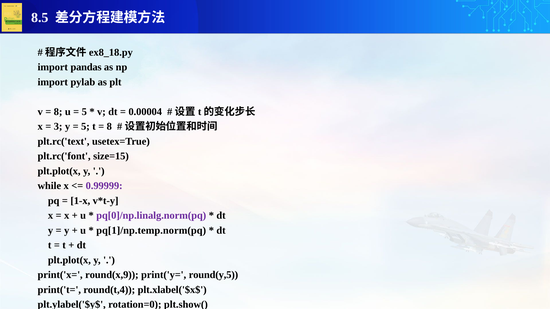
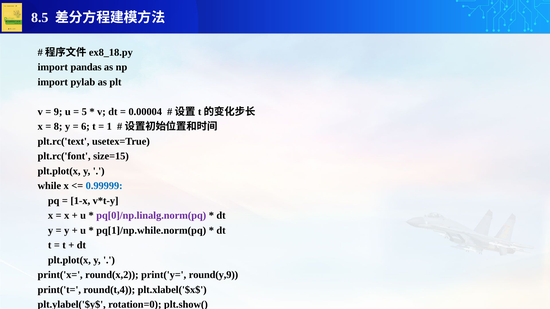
8 at (58, 112): 8 -> 9
3: 3 -> 8
5 at (85, 127): 5 -> 6
8 at (109, 127): 8 -> 1
0.99999 colour: purple -> blue
pq[1]/np.temp.norm(pq: pq[1]/np.temp.norm(pq -> pq[1]/np.while.norm(pq
round(x,9: round(x,9 -> round(x,2
round(y,5: round(y,5 -> round(y,9
